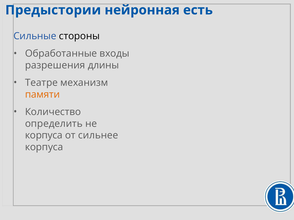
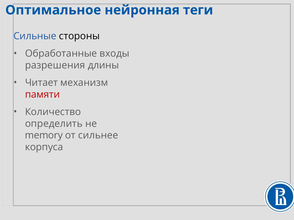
Предыстории: Предыстории -> Оптимальное
есть: есть -> теги
Театре: Театре -> Читает
памяти colour: orange -> red
корпуса at (44, 136): корпуса -> memory
